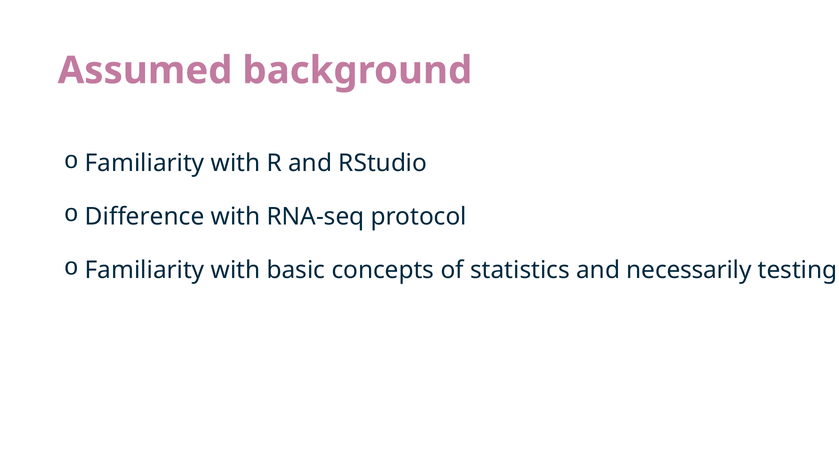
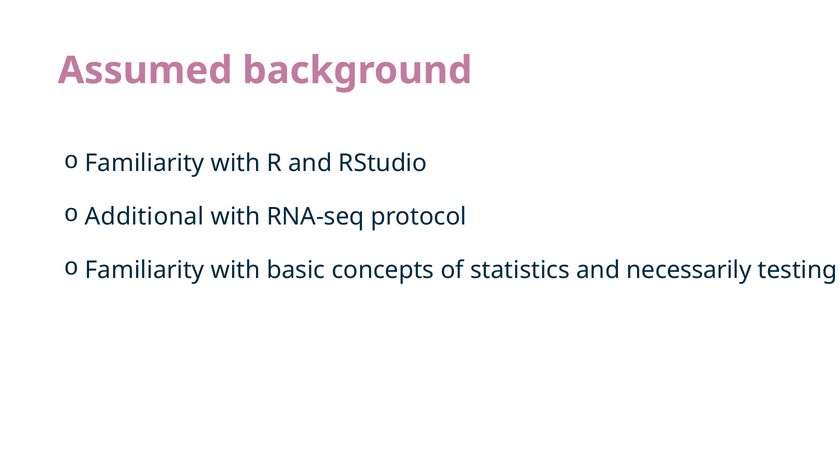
Difference: Difference -> Additional
